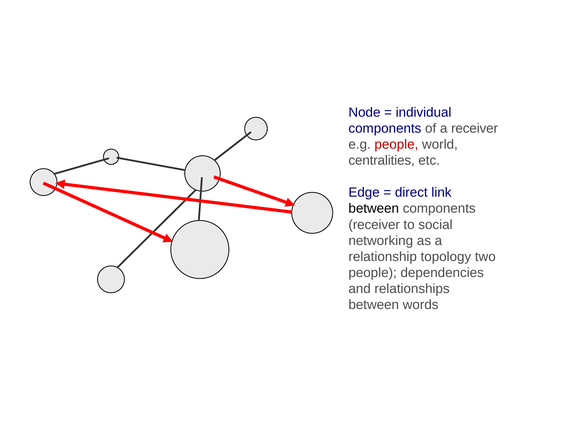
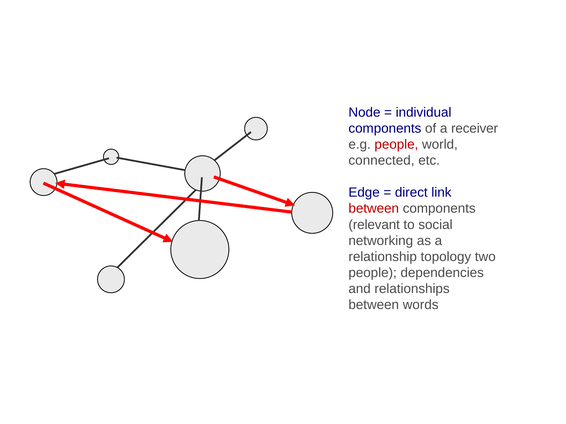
centralities: centralities -> connected
between at (374, 209) colour: black -> red
receiver at (374, 225): receiver -> relevant
